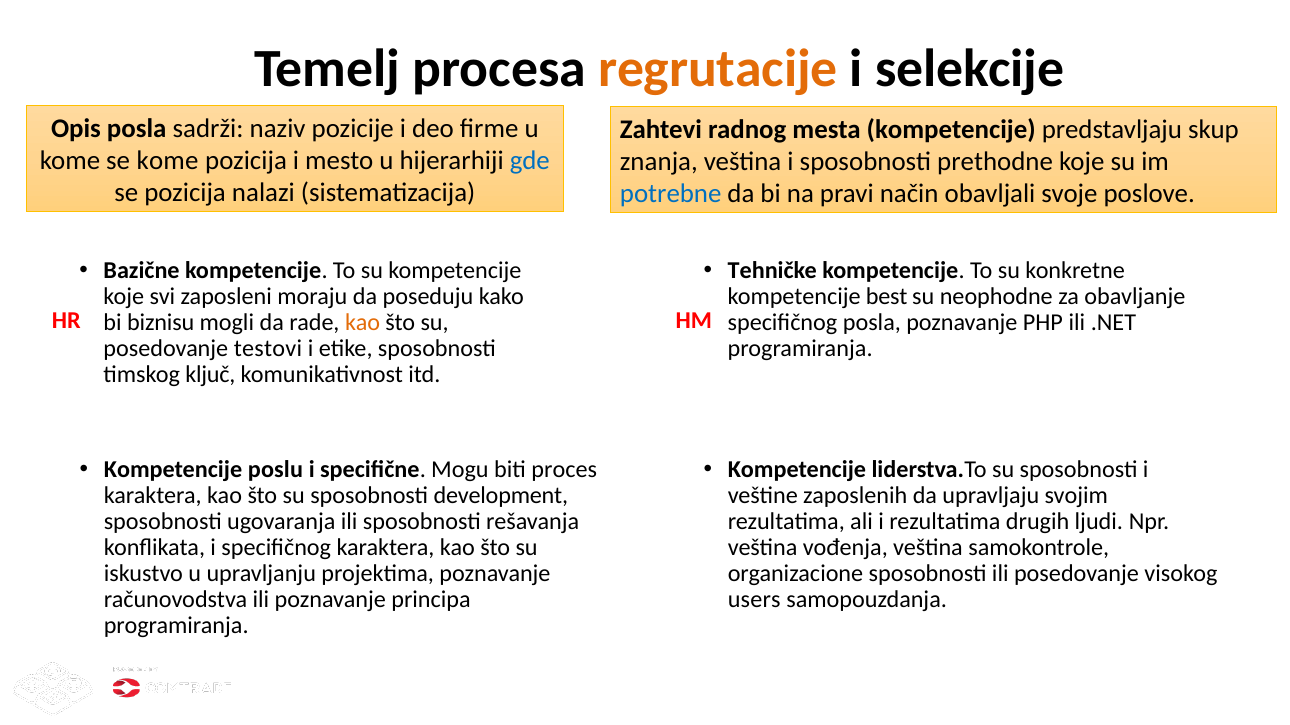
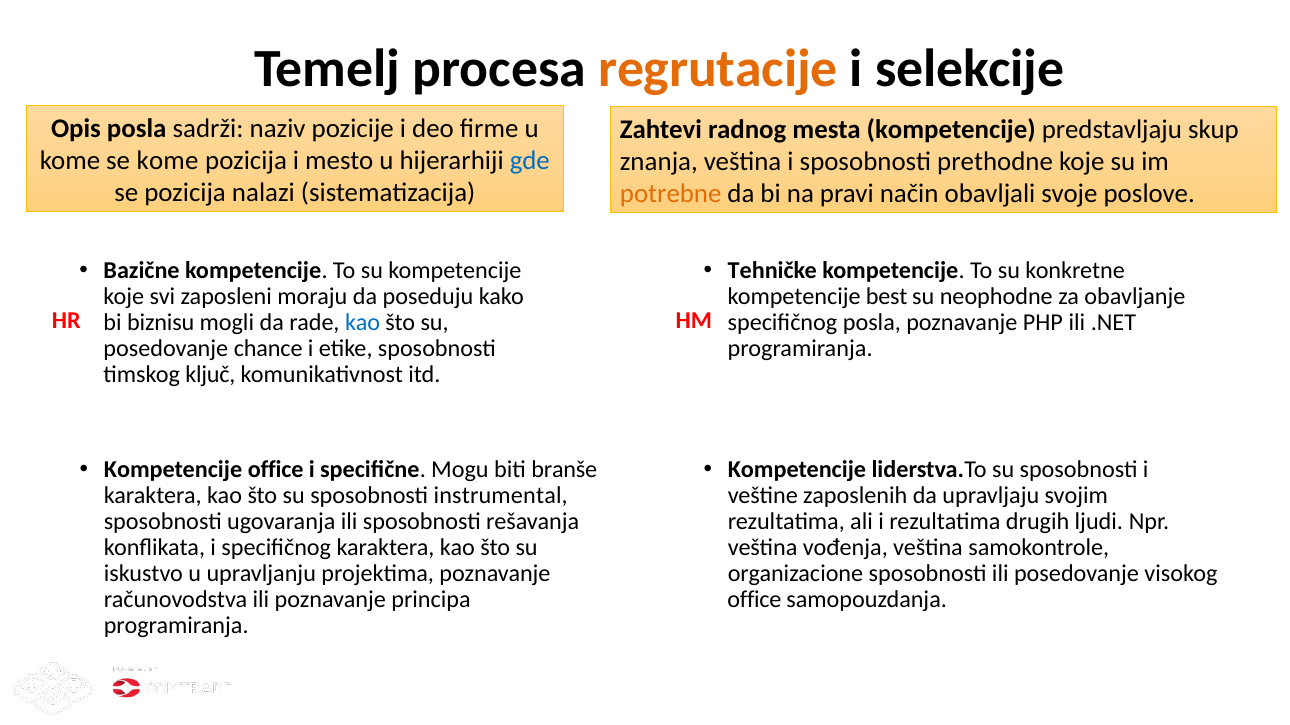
potrebne colour: blue -> orange
kao at (363, 323) colour: orange -> blue
testovi: testovi -> chance
Kompetencije poslu: poslu -> office
proces: proces -> branše
development: development -> instrumental
users at (754, 600): users -> office
